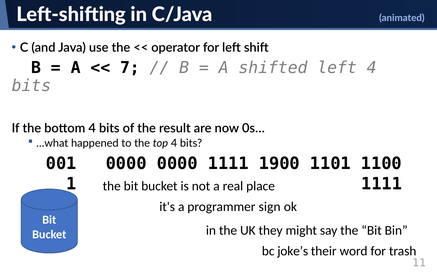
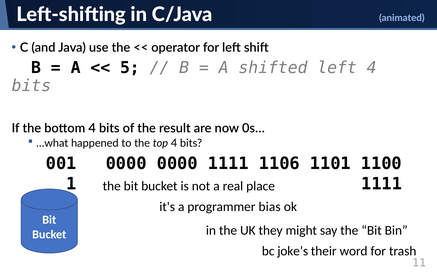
7: 7 -> 5
1900: 1900 -> 1106
sign: sign -> bias
